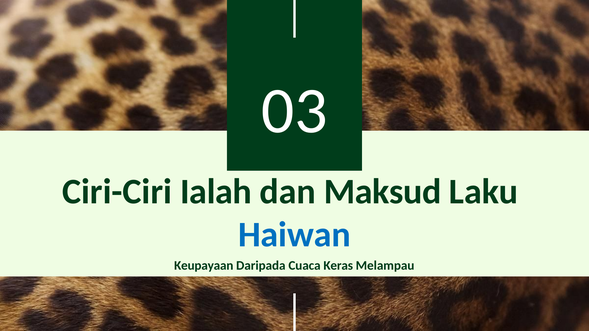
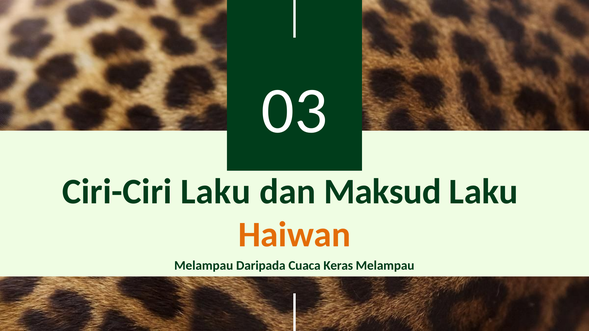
Ciri-Ciri Ialah: Ialah -> Laku
Haiwan colour: blue -> orange
Keupayaan at (204, 266): Keupayaan -> Melampau
